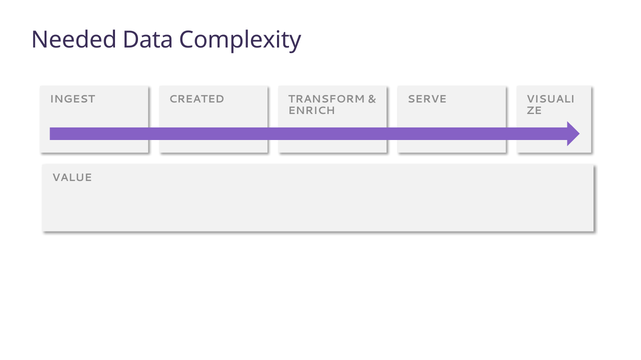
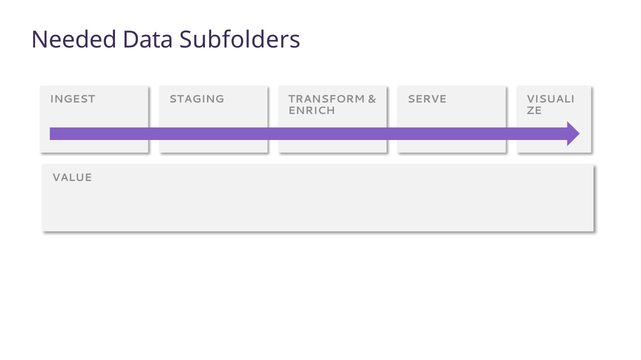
Complexity: Complexity -> Subfolders
CREATED: CREATED -> STAGING
